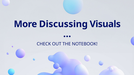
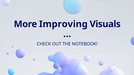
Discussing: Discussing -> Improving
